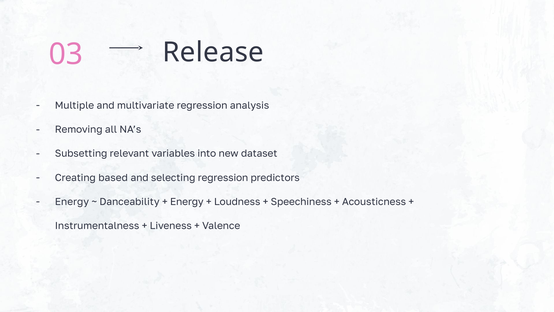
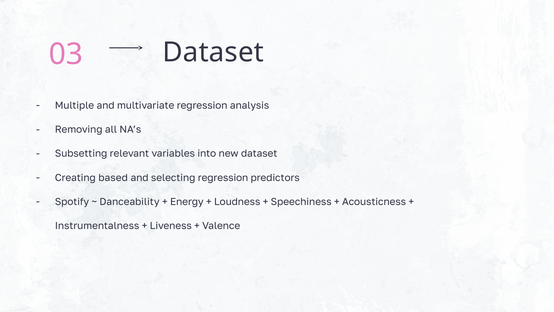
Release at (213, 52): Release -> Dataset
Energy at (72, 202): Energy -> Spotify
